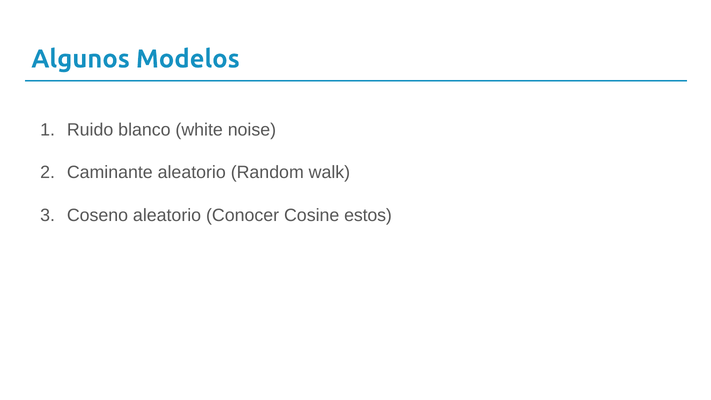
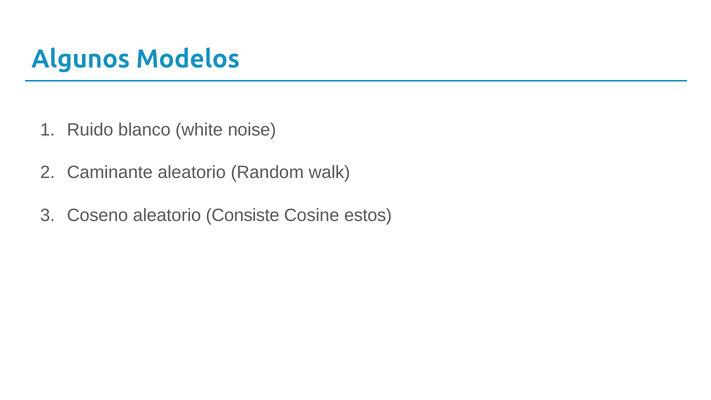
Conocer: Conocer -> Consiste
